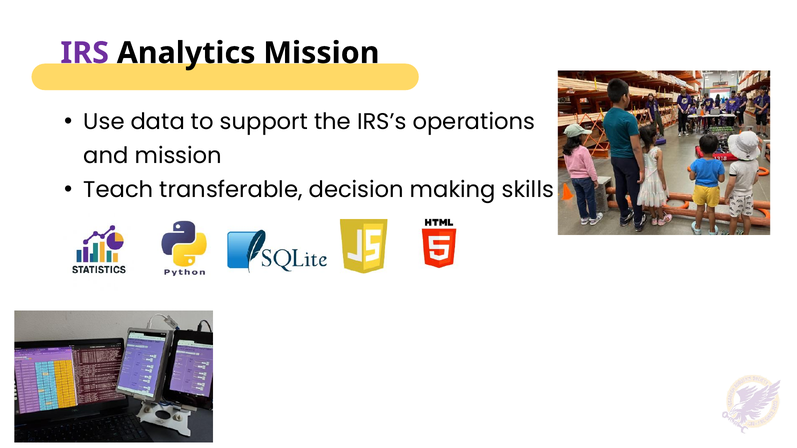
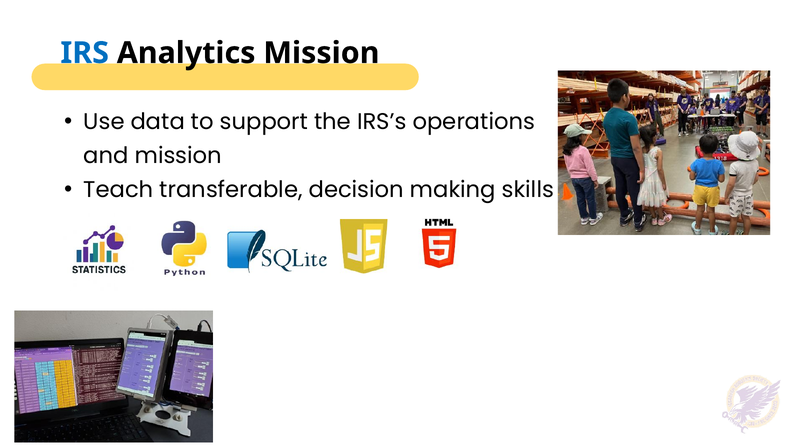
IRS colour: purple -> blue
